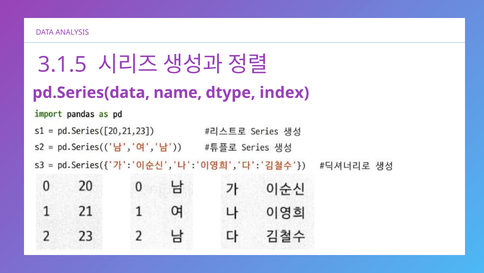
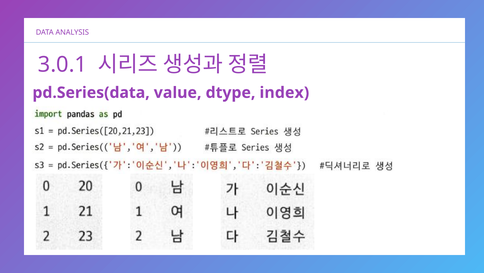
3.1.5: 3.1.5 -> 3.0.1
name: name -> value
